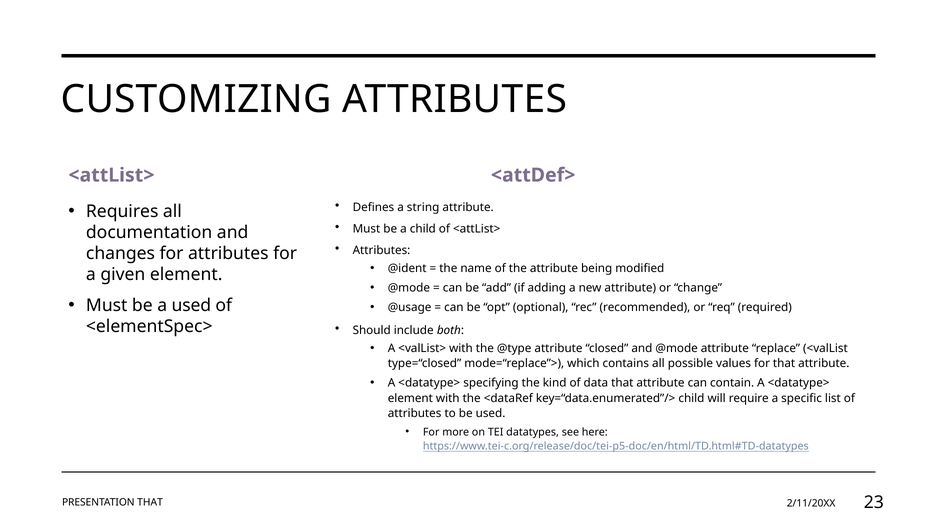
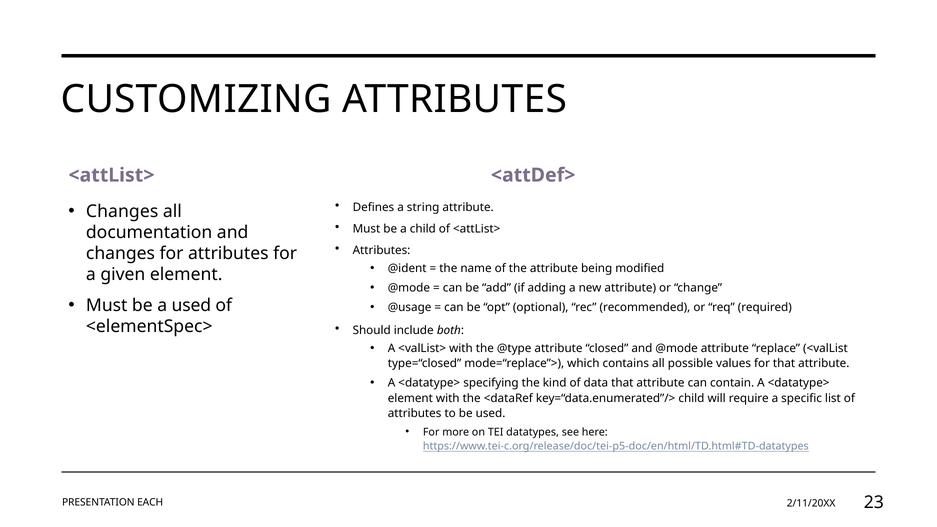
Requires at (122, 211): Requires -> Changes
PRESENTATION THAT: THAT -> EACH
